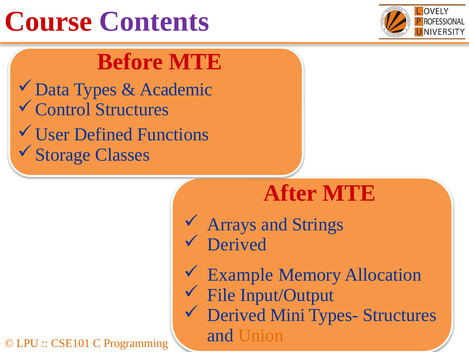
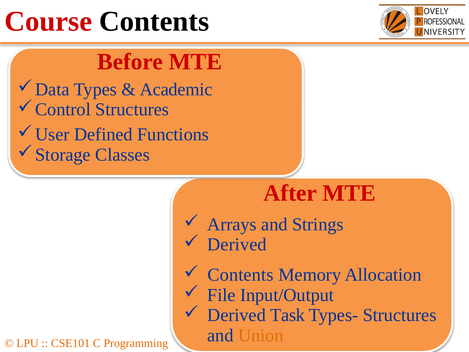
Contents at (154, 22) colour: purple -> black
Example at (240, 275): Example -> Contents
Mini: Mini -> Task
